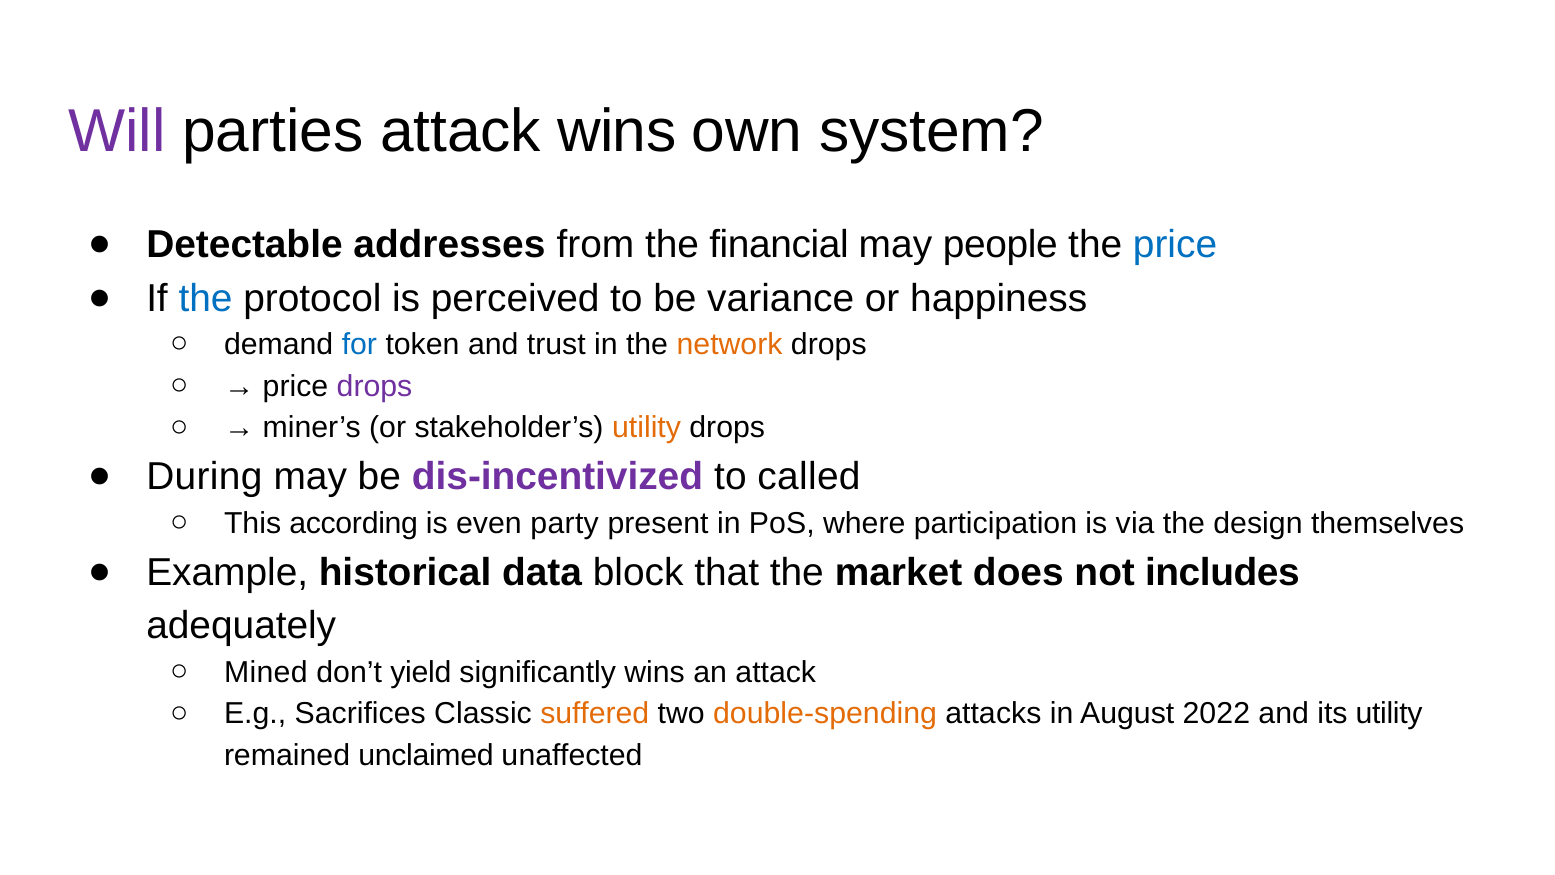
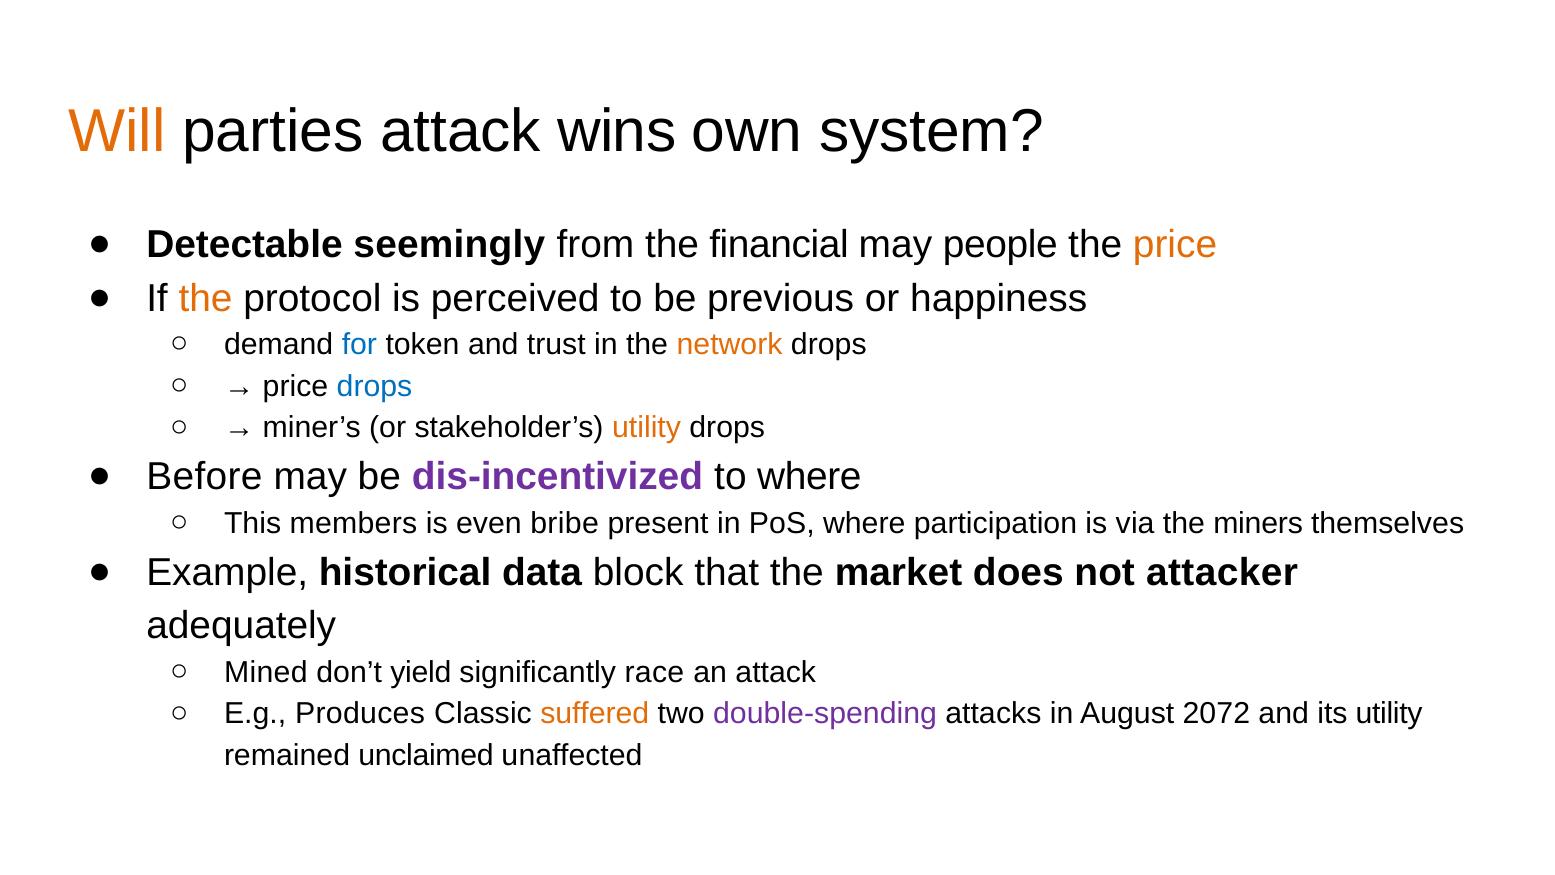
Will colour: purple -> orange
addresses: addresses -> seemingly
price at (1175, 245) colour: blue -> orange
the at (206, 298) colour: blue -> orange
variance: variance -> previous
drops at (375, 386) colour: purple -> blue
During: During -> Before
to called: called -> where
according: according -> members
party: party -> bribe
design: design -> miners
includes: includes -> attacker
significantly wins: wins -> race
Sacrifices: Sacrifices -> Produces
double-spending colour: orange -> purple
2022: 2022 -> 2072
